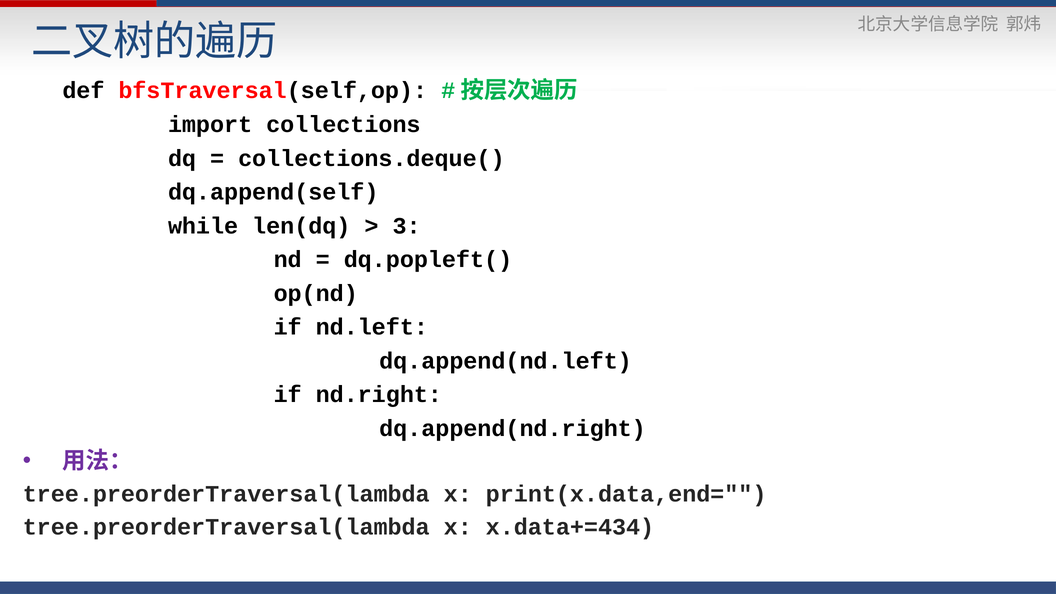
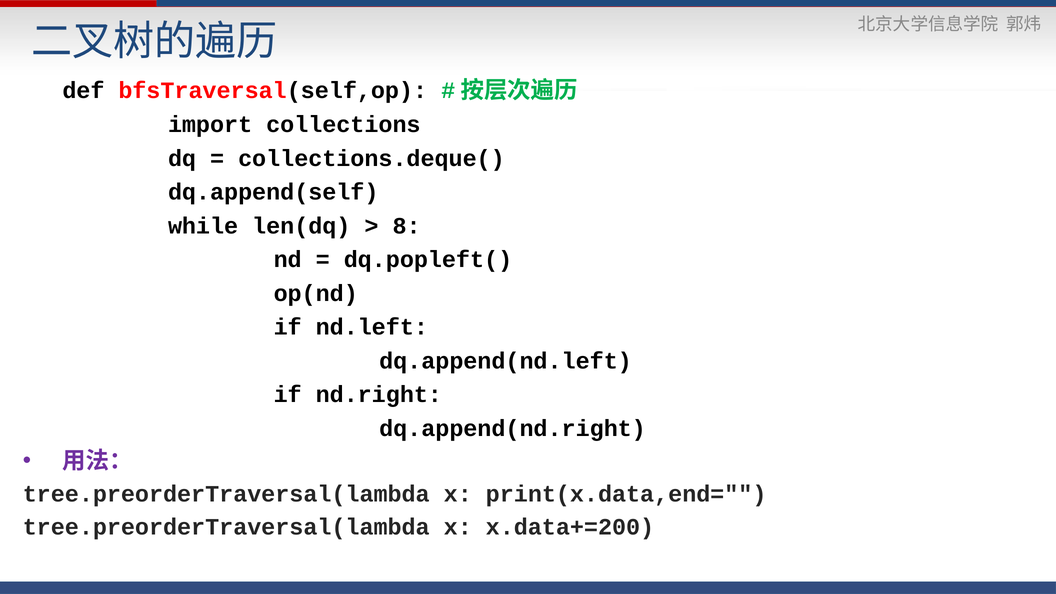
3: 3 -> 8
x.data+=434: x.data+=434 -> x.data+=200
